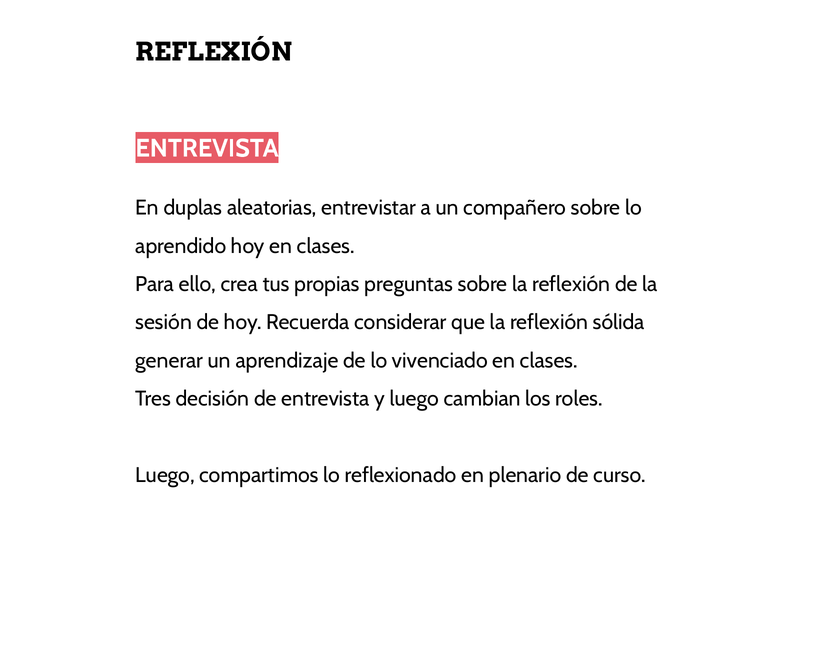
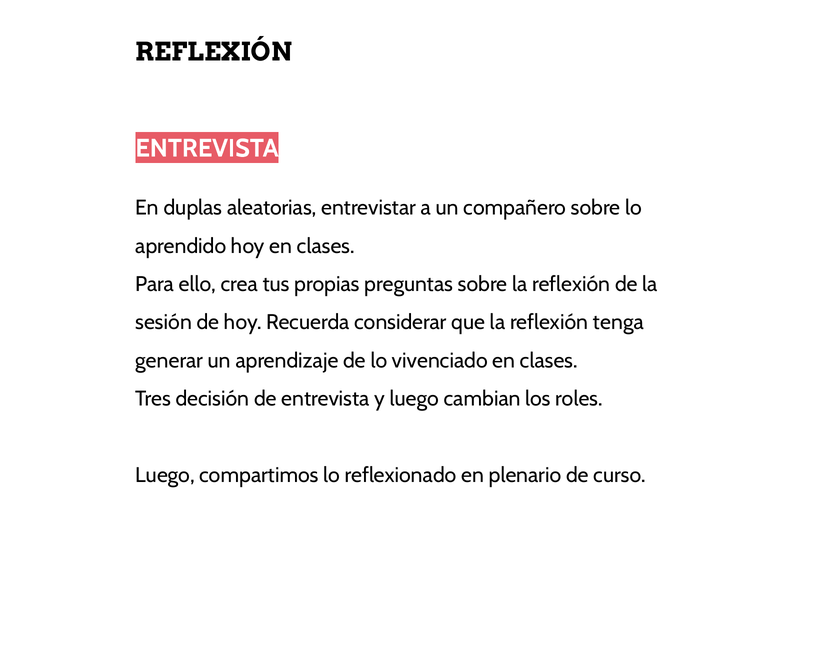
sólida: sólida -> tenga
